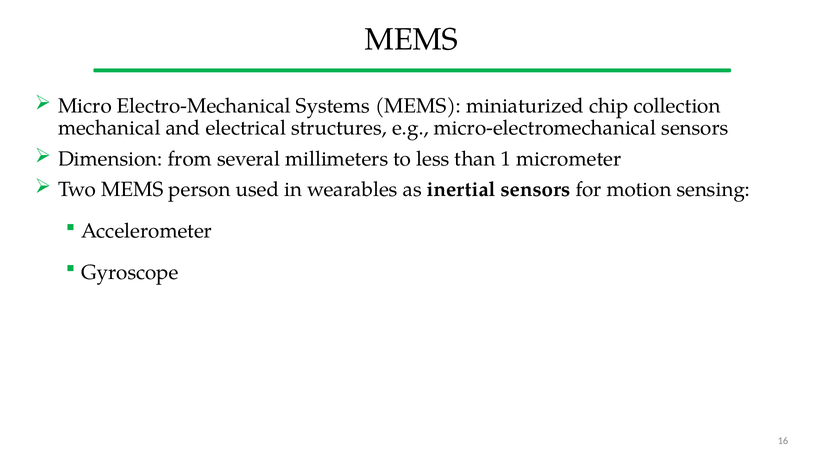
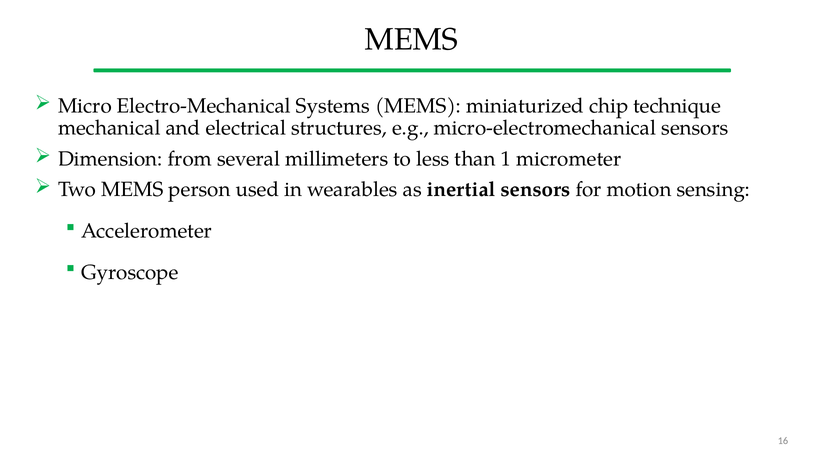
collection: collection -> technique
